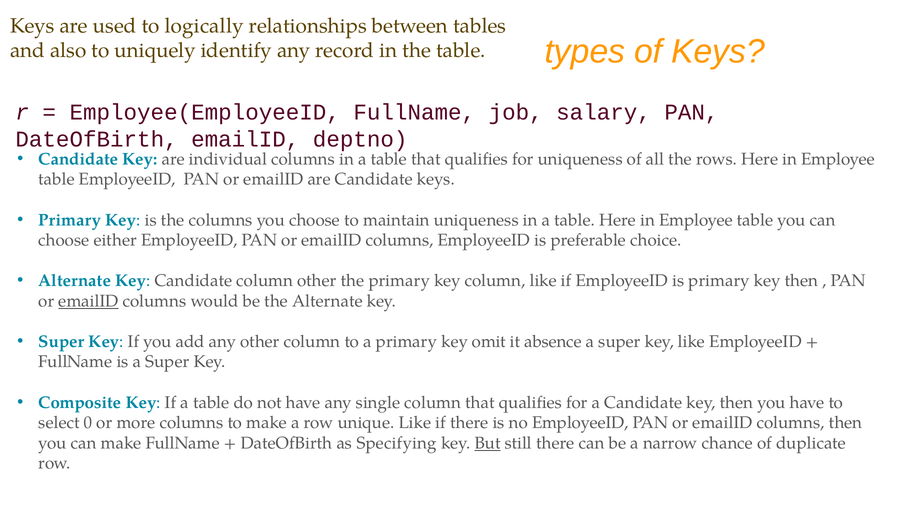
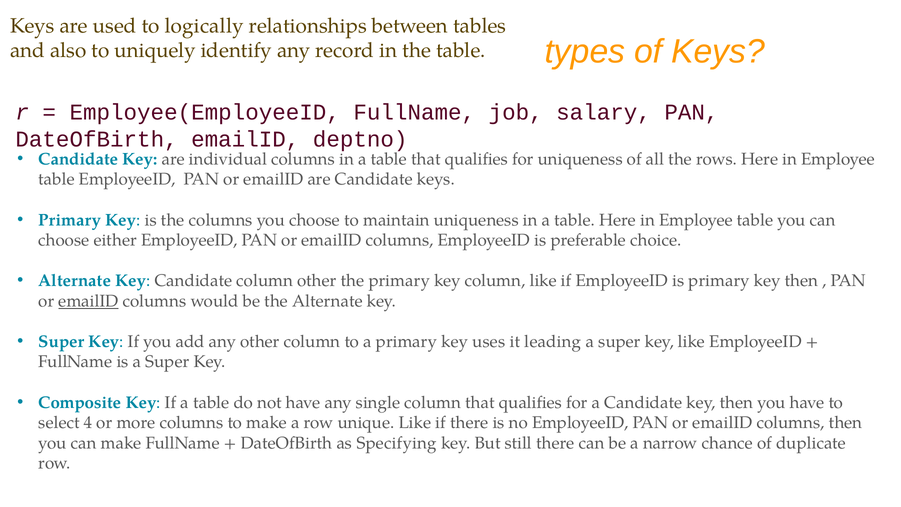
omit: omit -> uses
absence: absence -> leading
0: 0 -> 4
But underline: present -> none
